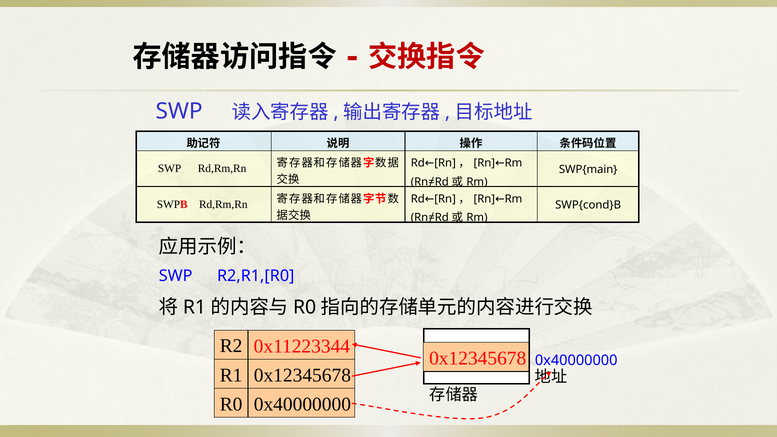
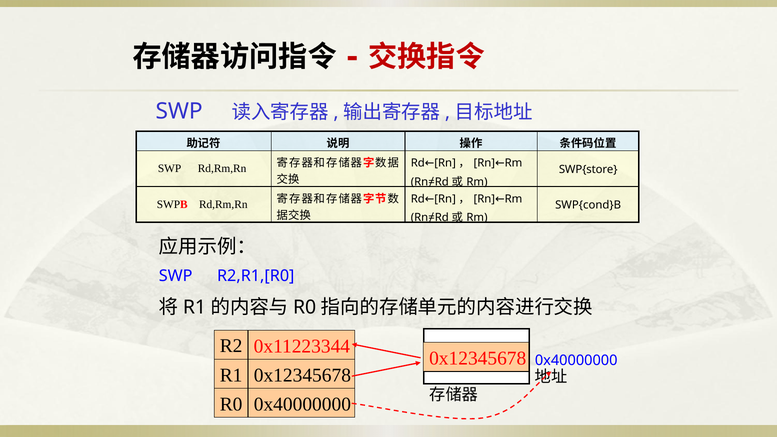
SWP{main: SWP{main -> SWP{store
